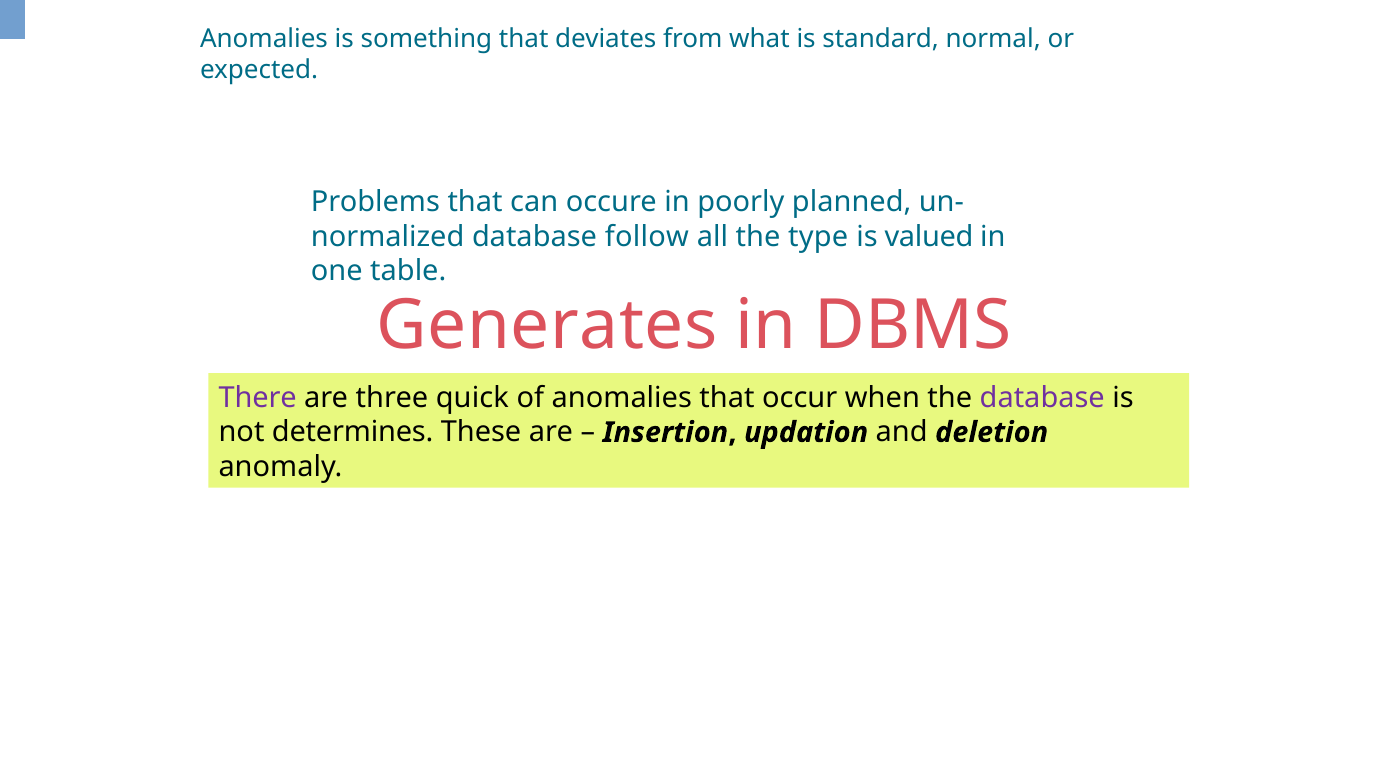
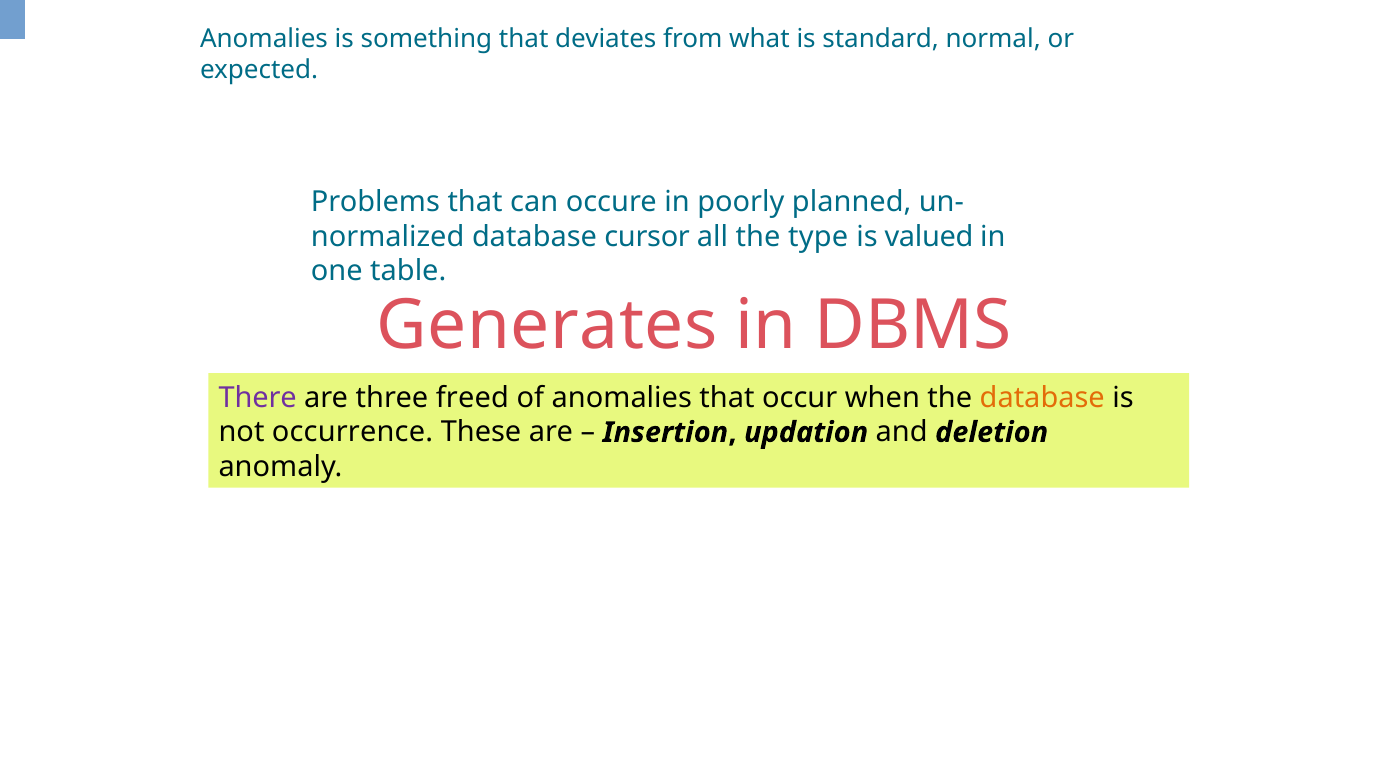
follow: follow -> cursor
quick: quick -> freed
database at (1042, 398) colour: purple -> orange
determines: determines -> occurrence
